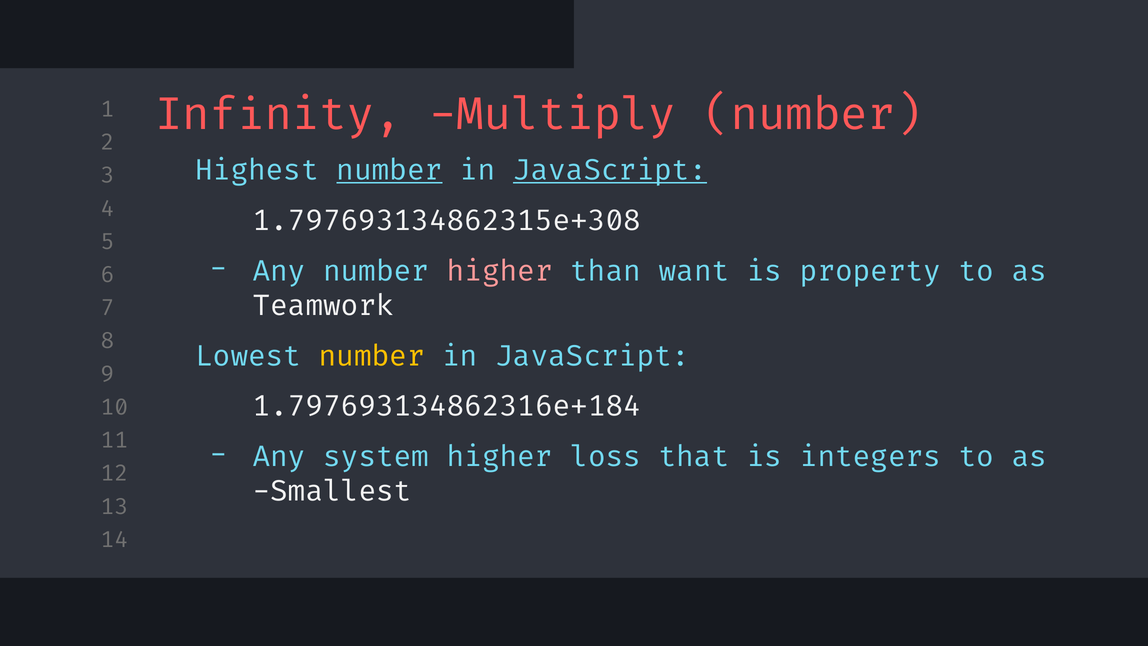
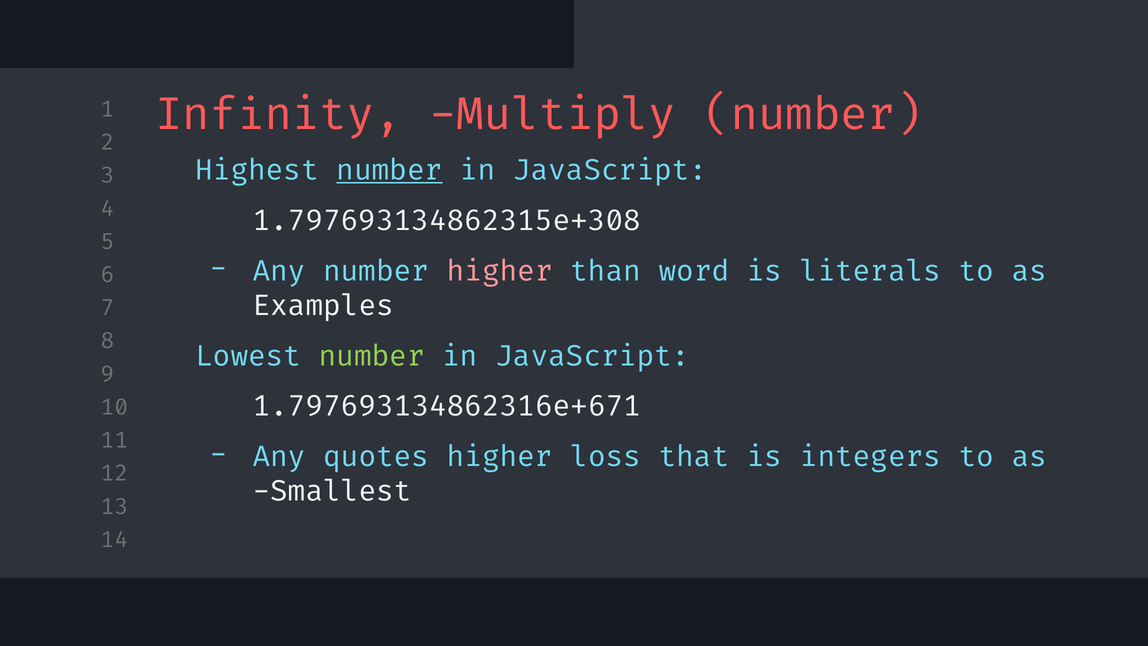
JavaScript at (610, 170) underline: present -> none
want: want -> word
property: property -> literals
Teamwork: Teamwork -> Examples
number at (372, 356) colour: yellow -> light green
1.797693134862316e+184: 1.797693134862316e+184 -> 1.797693134862316e+671
system: system -> quotes
